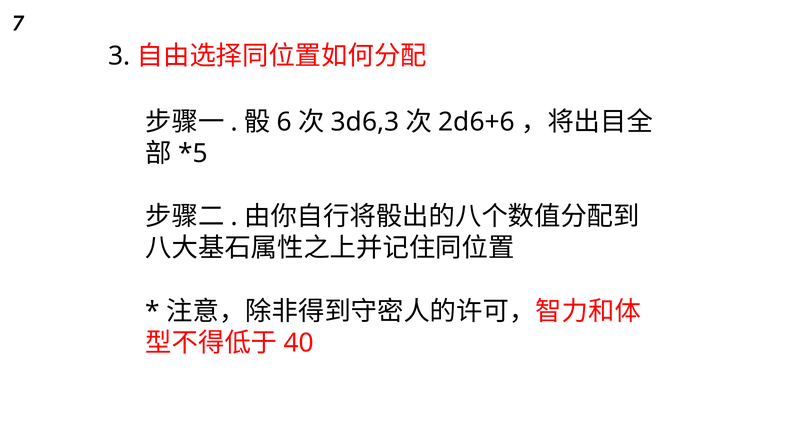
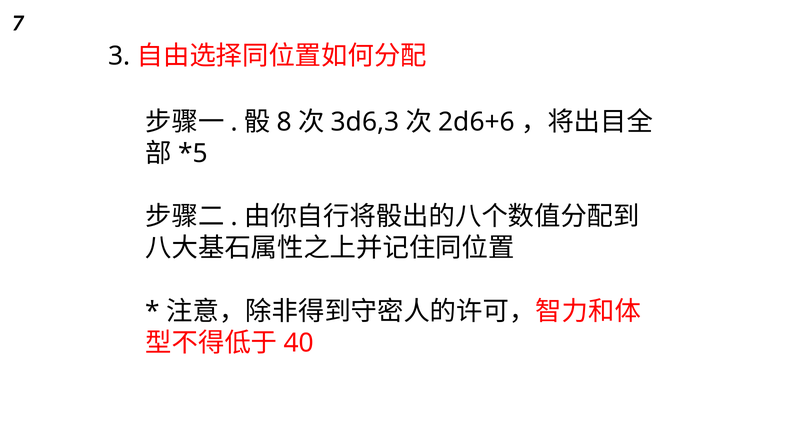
6: 6 -> 8
